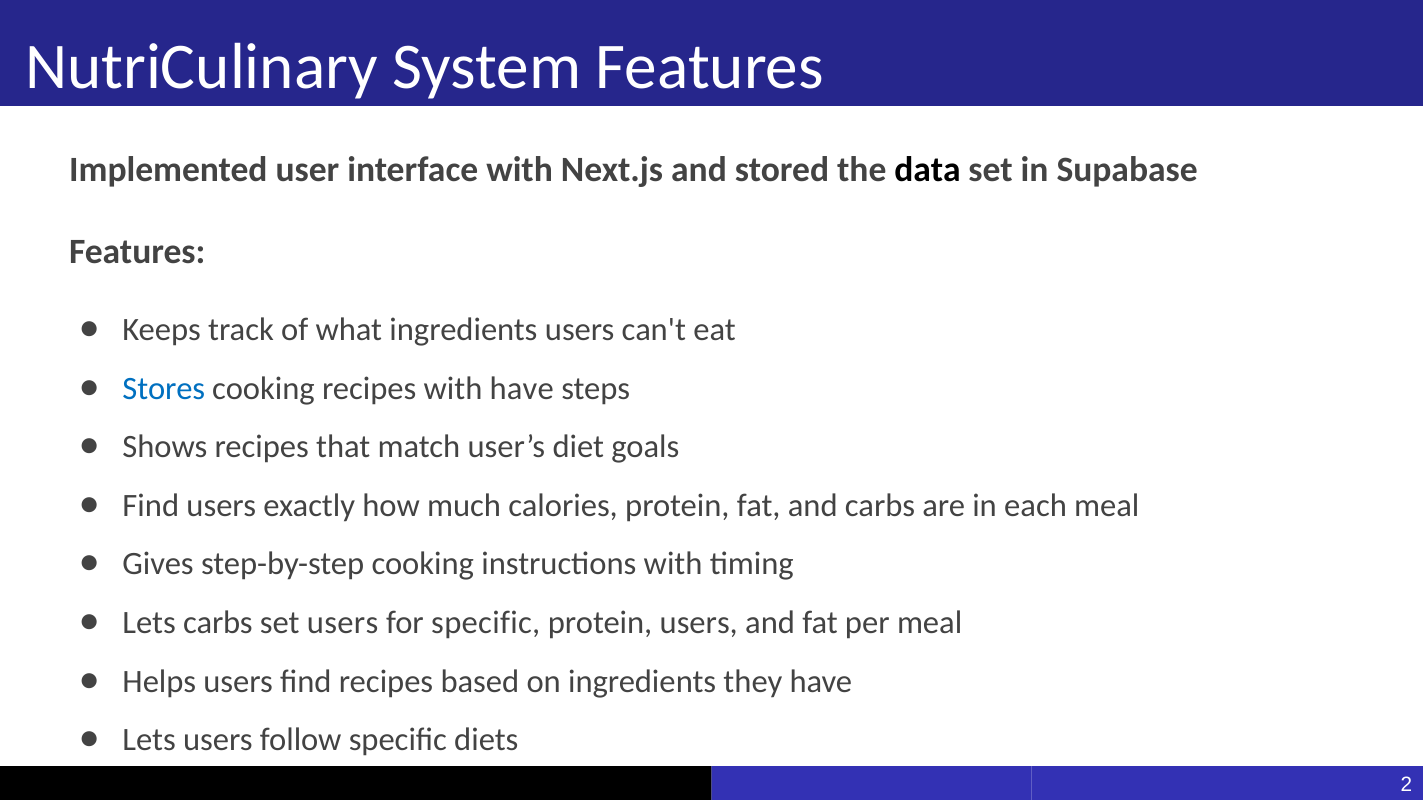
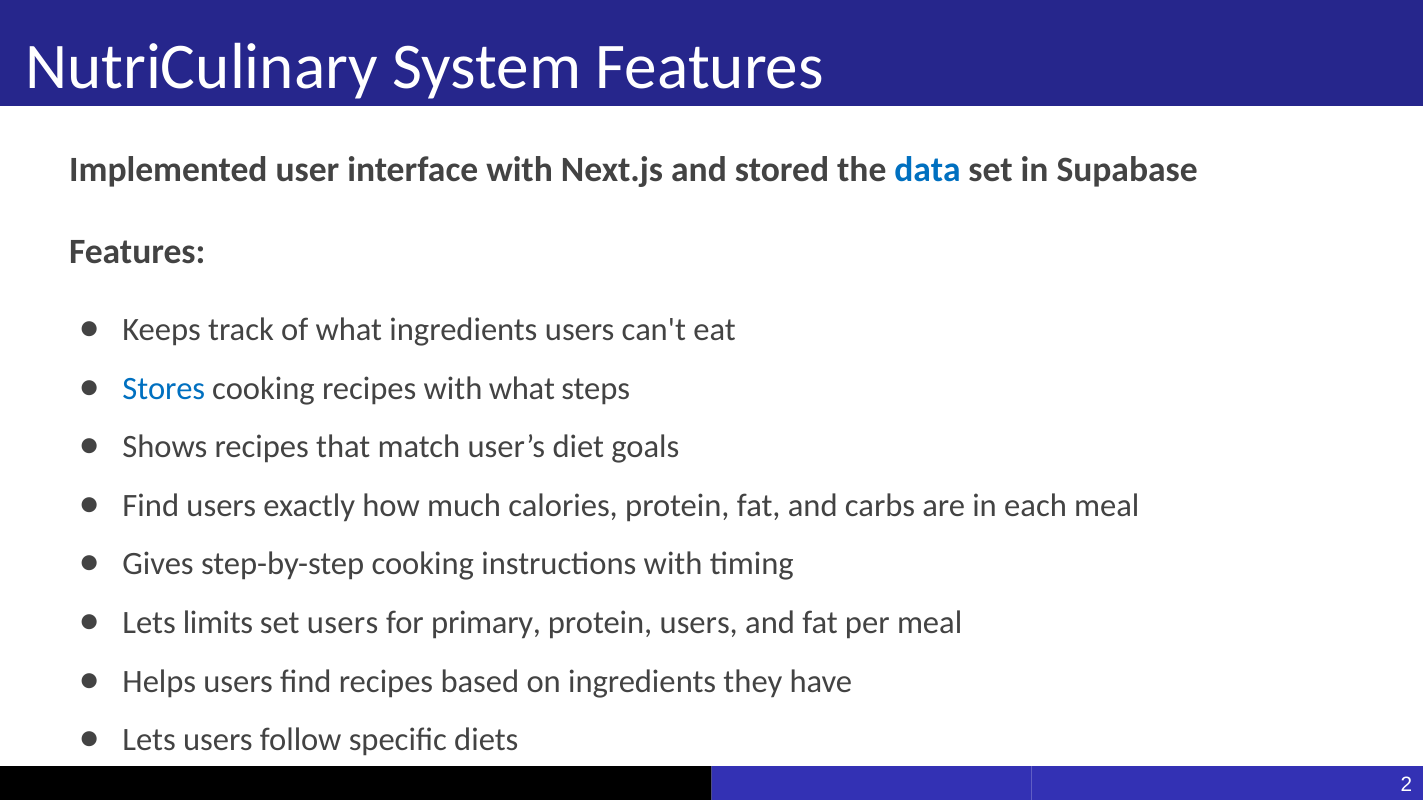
data colour: black -> blue
with have: have -> what
Lets carbs: carbs -> limits
for specific: specific -> primary
